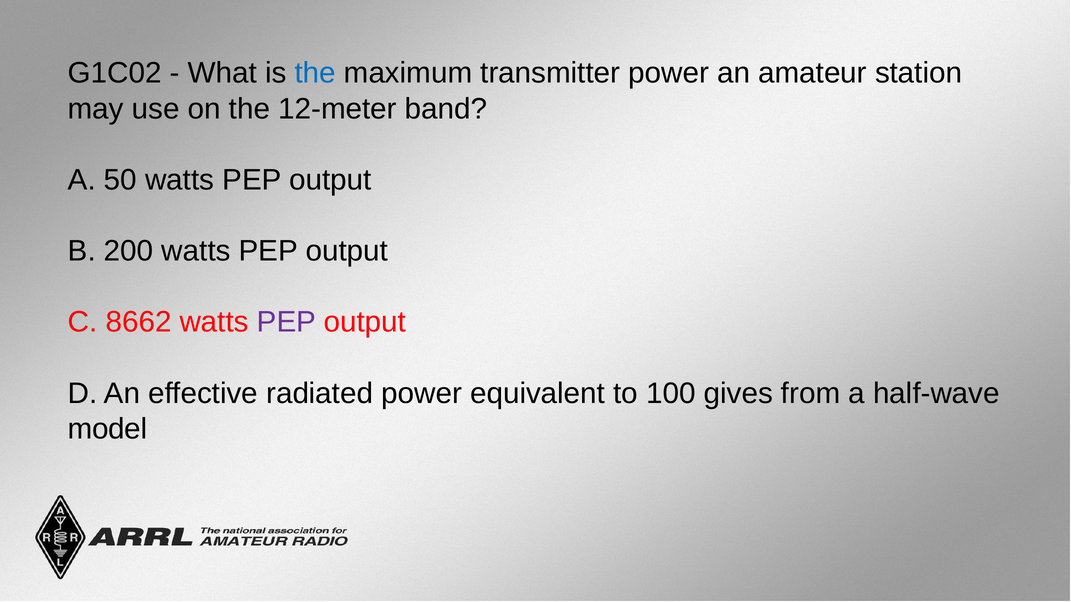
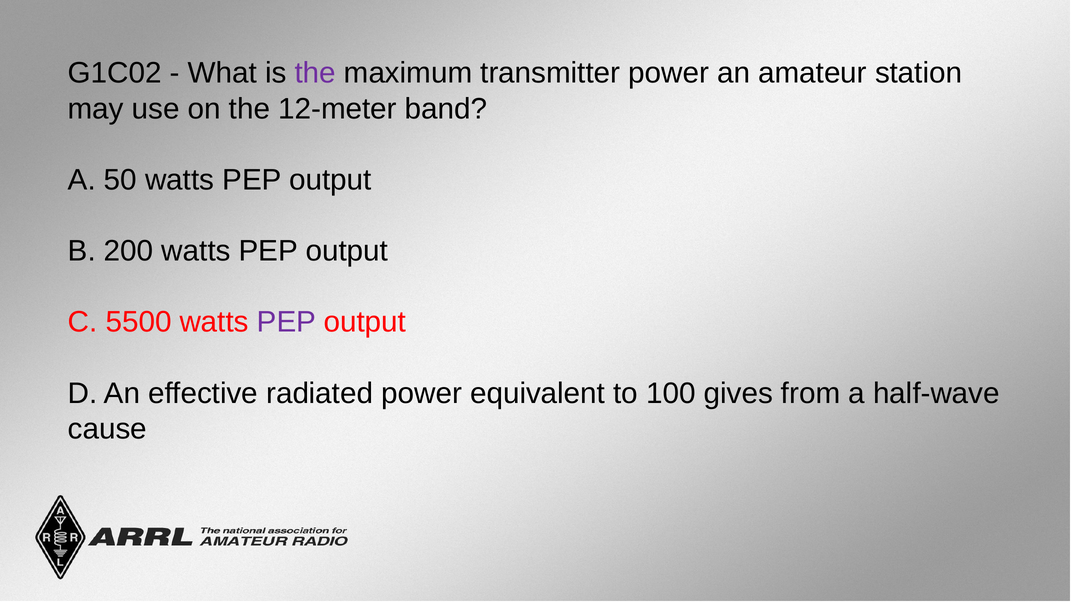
the at (315, 73) colour: blue -> purple
8662: 8662 -> 5500
model: model -> cause
